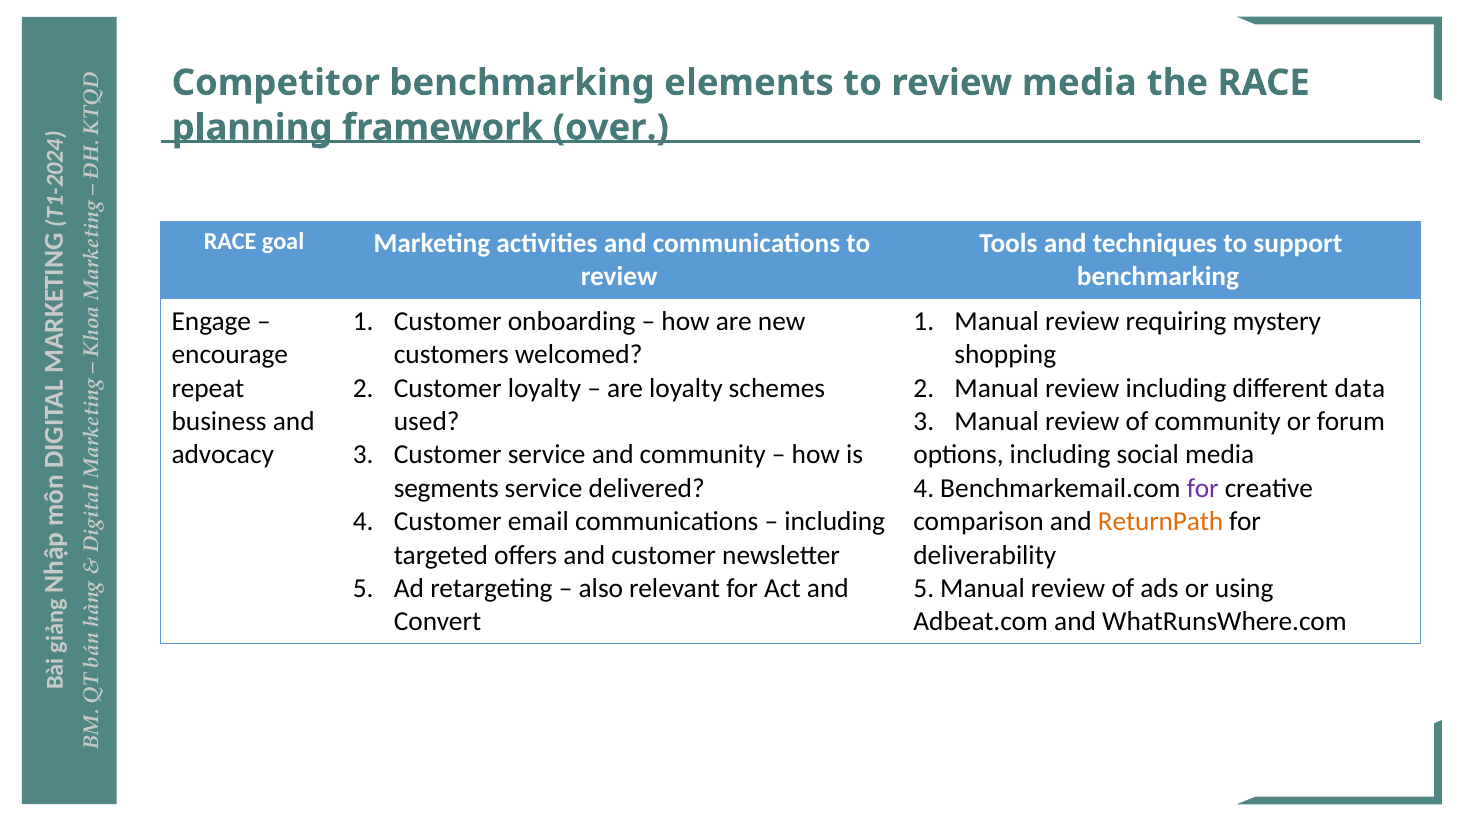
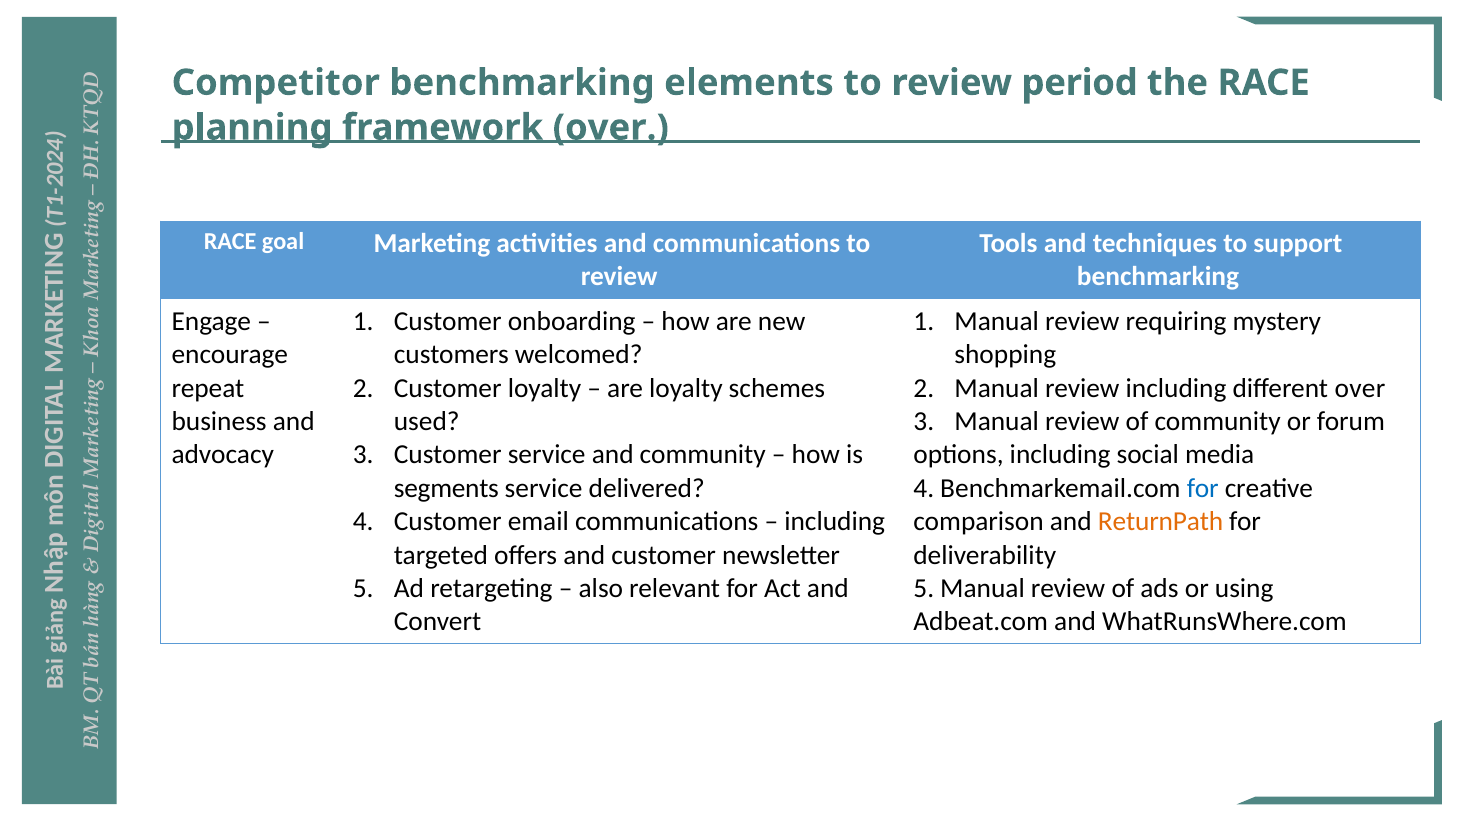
review media: media -> period
different data: data -> over
for at (1203, 488) colour: purple -> blue
